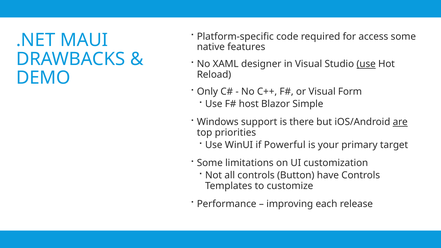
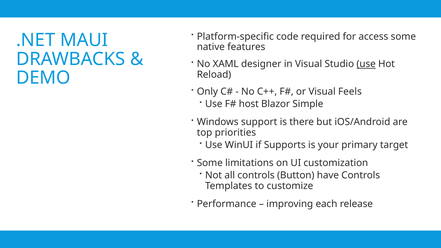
Form: Form -> Feels
are underline: present -> none
Powerful: Powerful -> Supports
